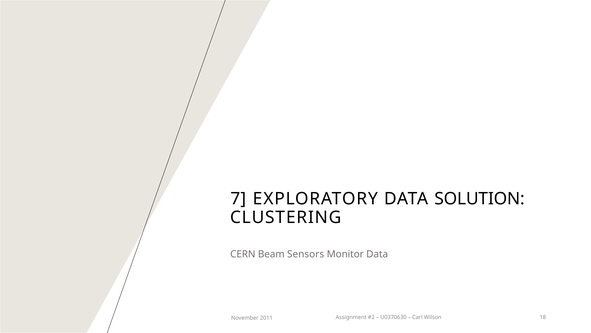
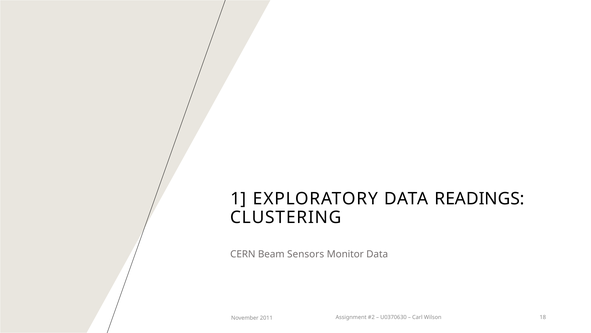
7: 7 -> 1
SOLUTION: SOLUTION -> READINGS
